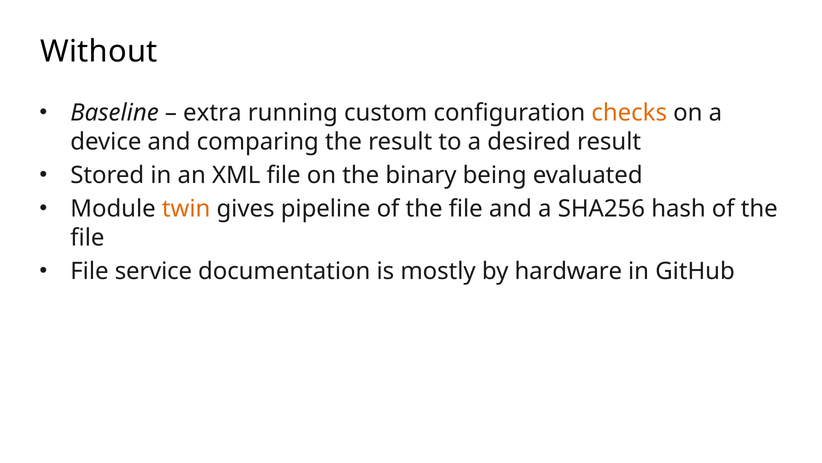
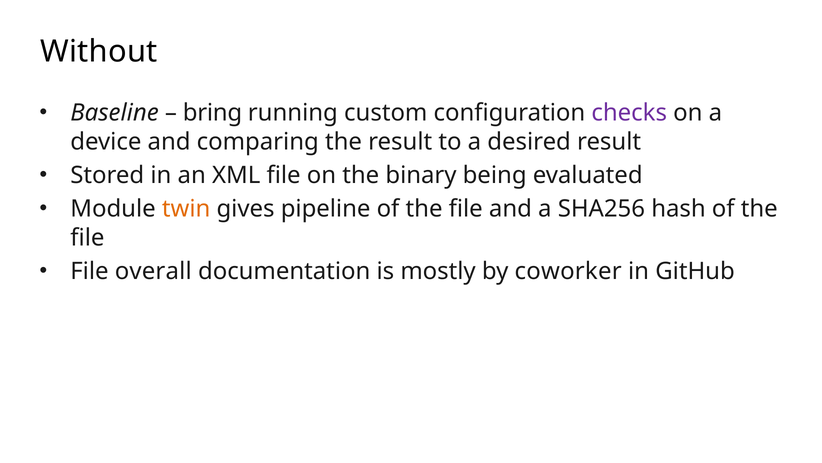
extra: extra -> bring
checks colour: orange -> purple
service: service -> overall
hardware: hardware -> coworker
